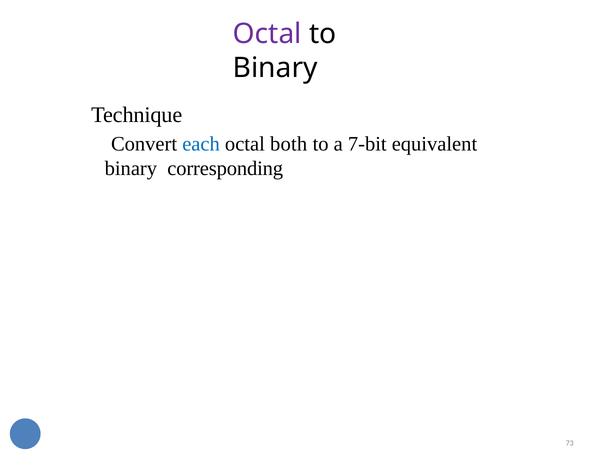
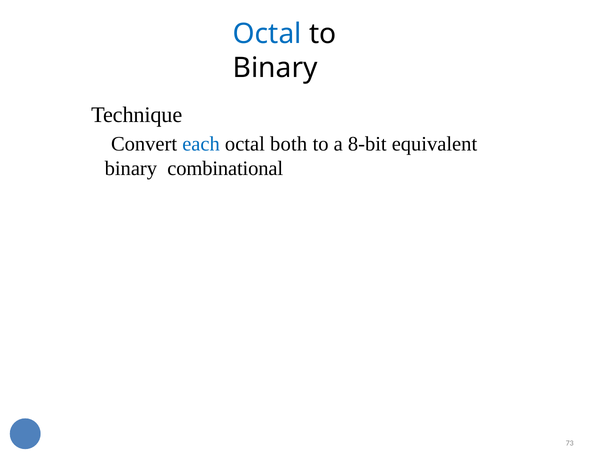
Octal at (267, 34) colour: purple -> blue
7-bit: 7-bit -> 8-bit
corresponding: corresponding -> combinational
